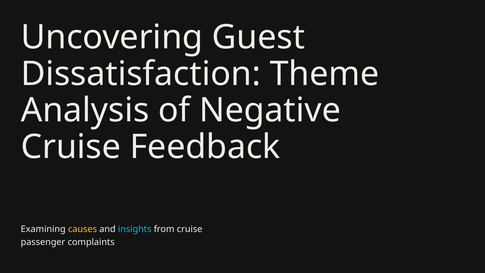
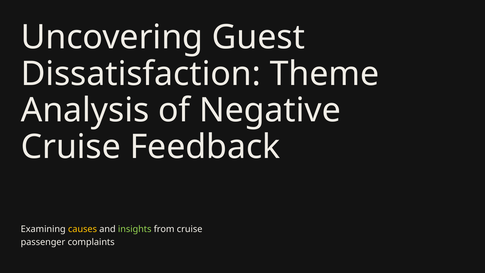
insights colour: light blue -> light green
